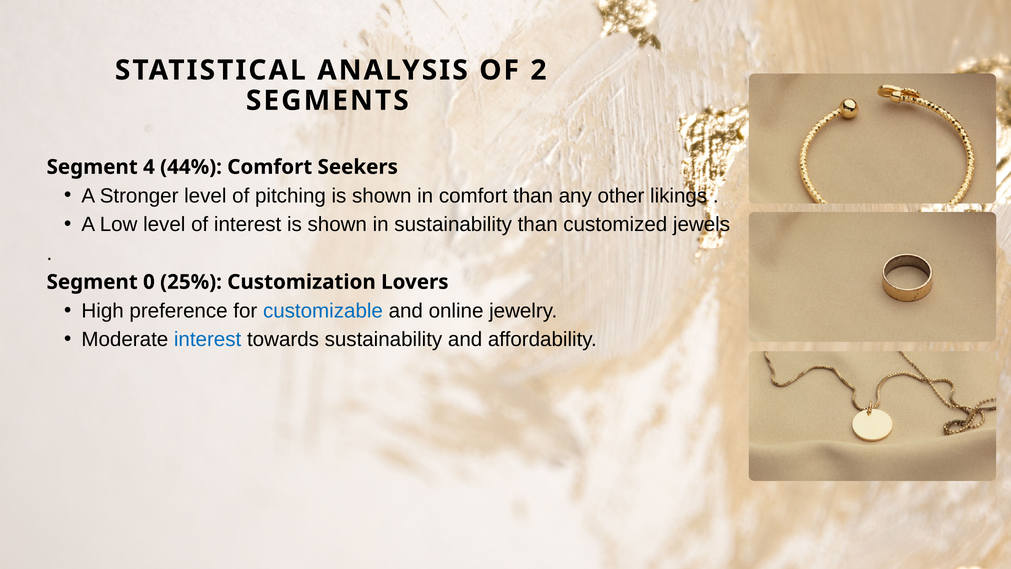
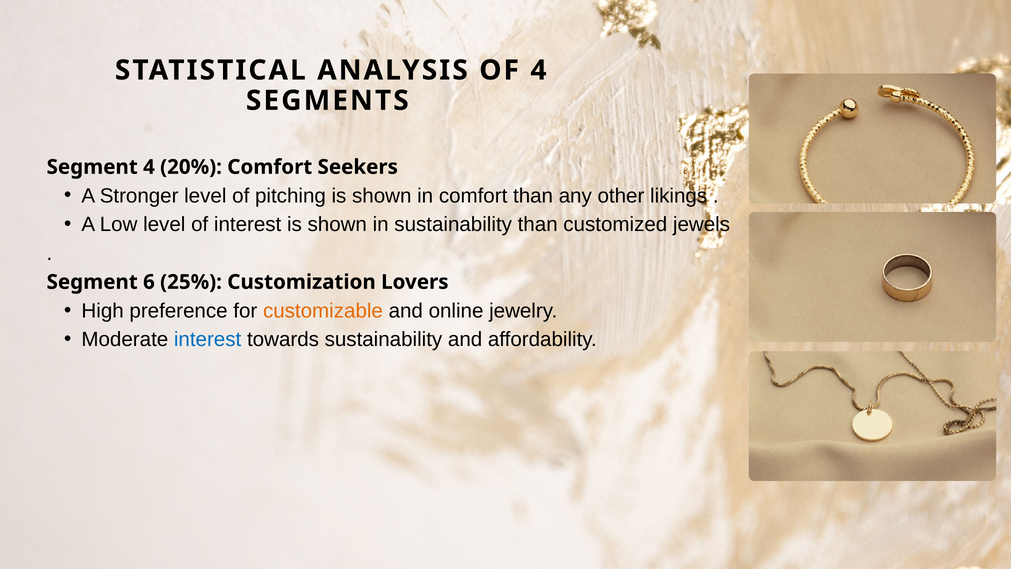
OF 2: 2 -> 4
44%: 44% -> 20%
0: 0 -> 6
customizable colour: blue -> orange
